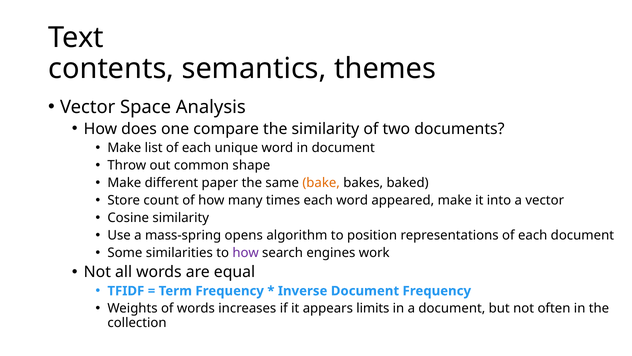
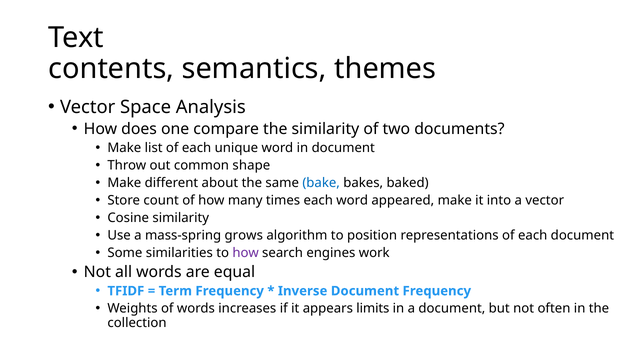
paper: paper -> about
bake colour: orange -> blue
opens: opens -> grows
